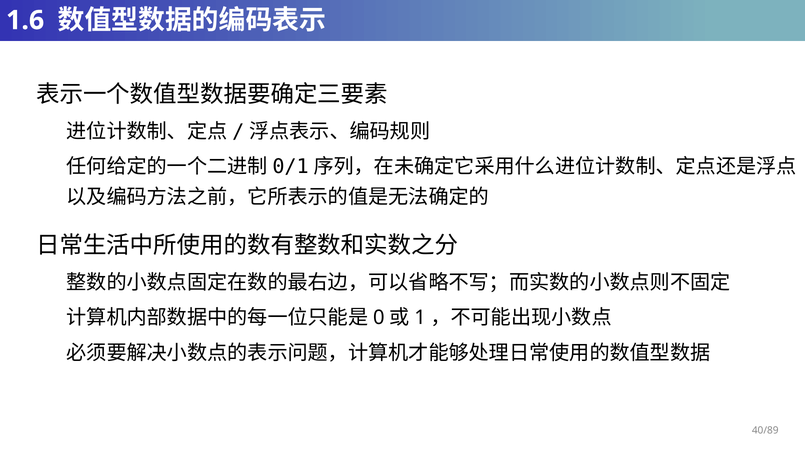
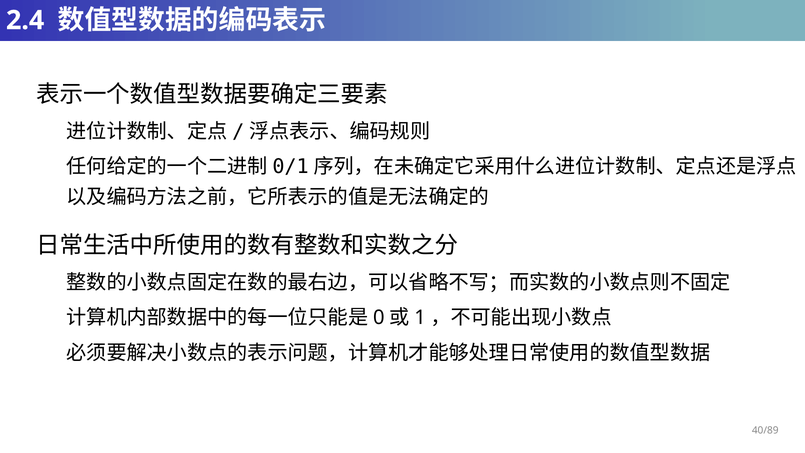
1.6: 1.6 -> 2.4
